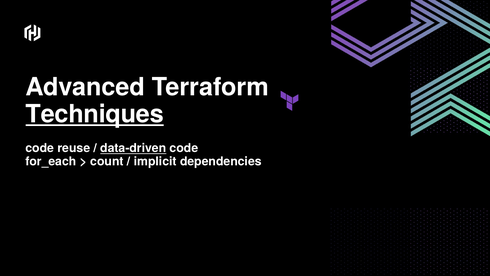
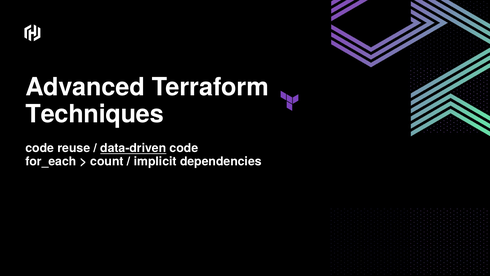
Techniques underline: present -> none
